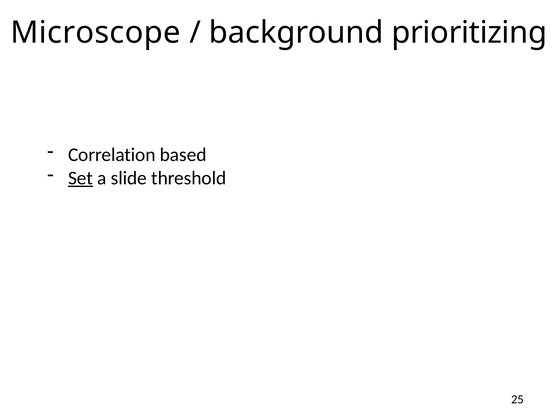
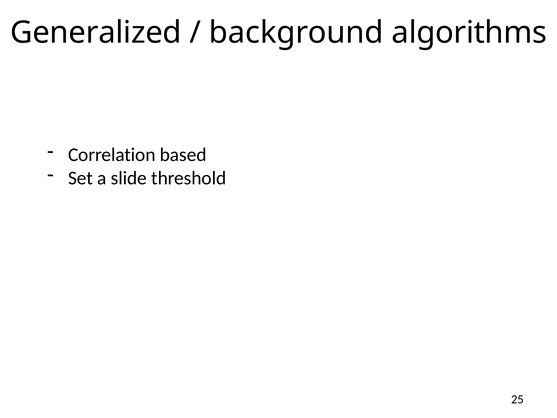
Microscope: Microscope -> Generalized
prioritizing: prioritizing -> algorithms
Set underline: present -> none
